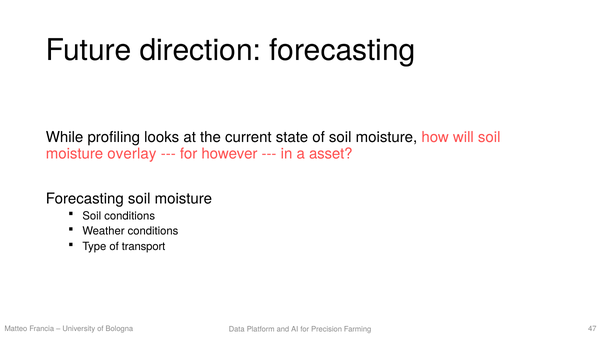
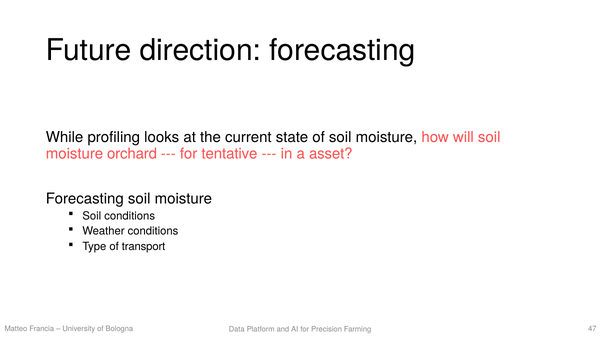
overlay: overlay -> orchard
however: however -> tentative
